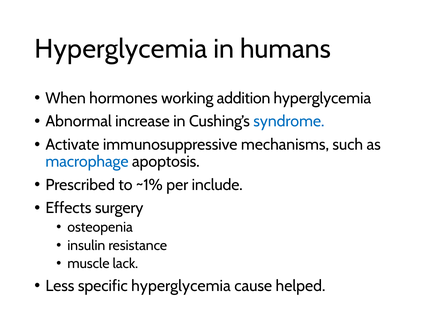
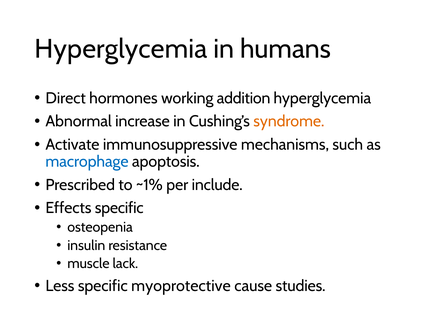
When: When -> Direct
syndrome colour: blue -> orange
Effects surgery: surgery -> specific
specific hyperglycemia: hyperglycemia -> myoprotective
helped: helped -> studies
